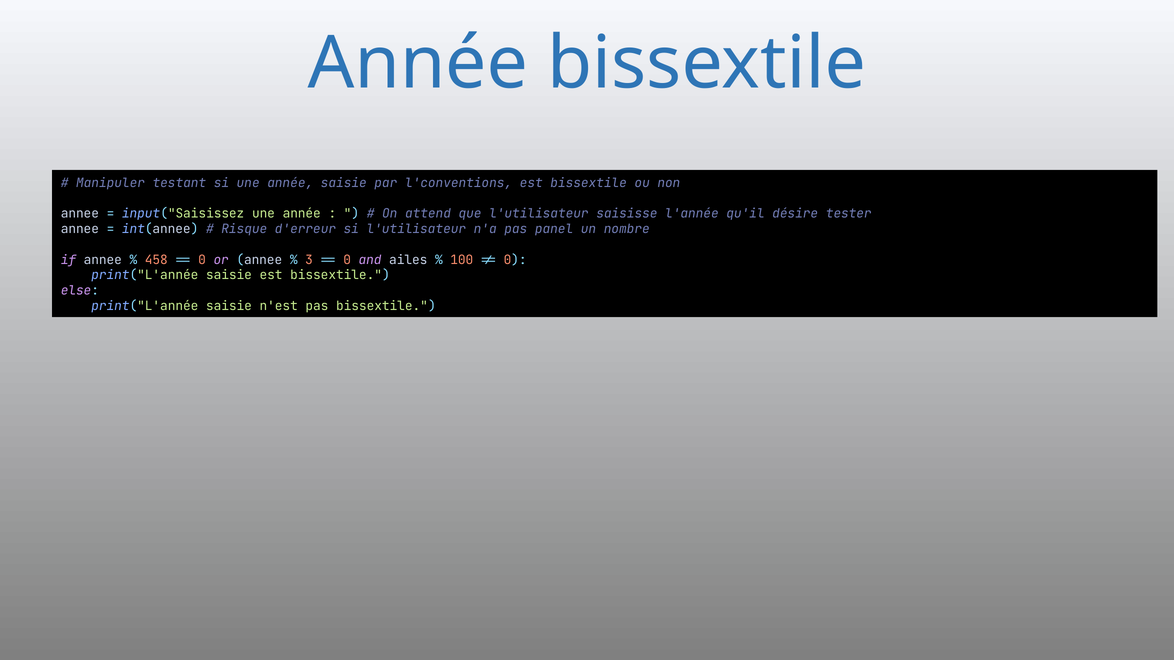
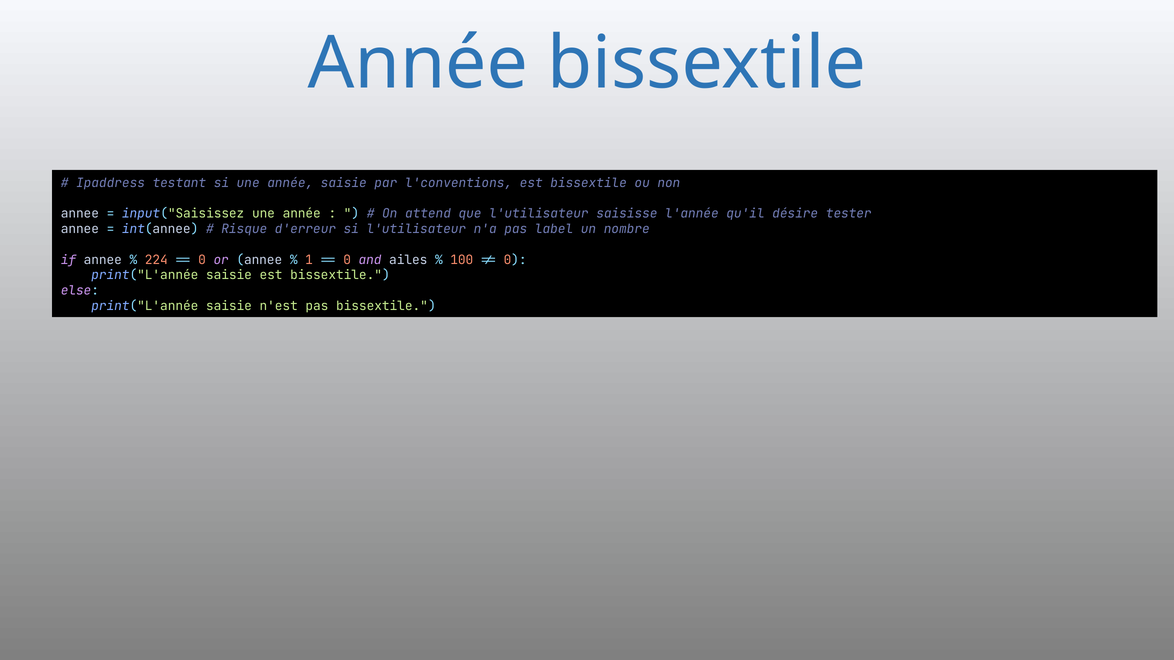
Manipuler: Manipuler -> Ipaddress
panel: panel -> label
458: 458 -> 224
3: 3 -> 1
